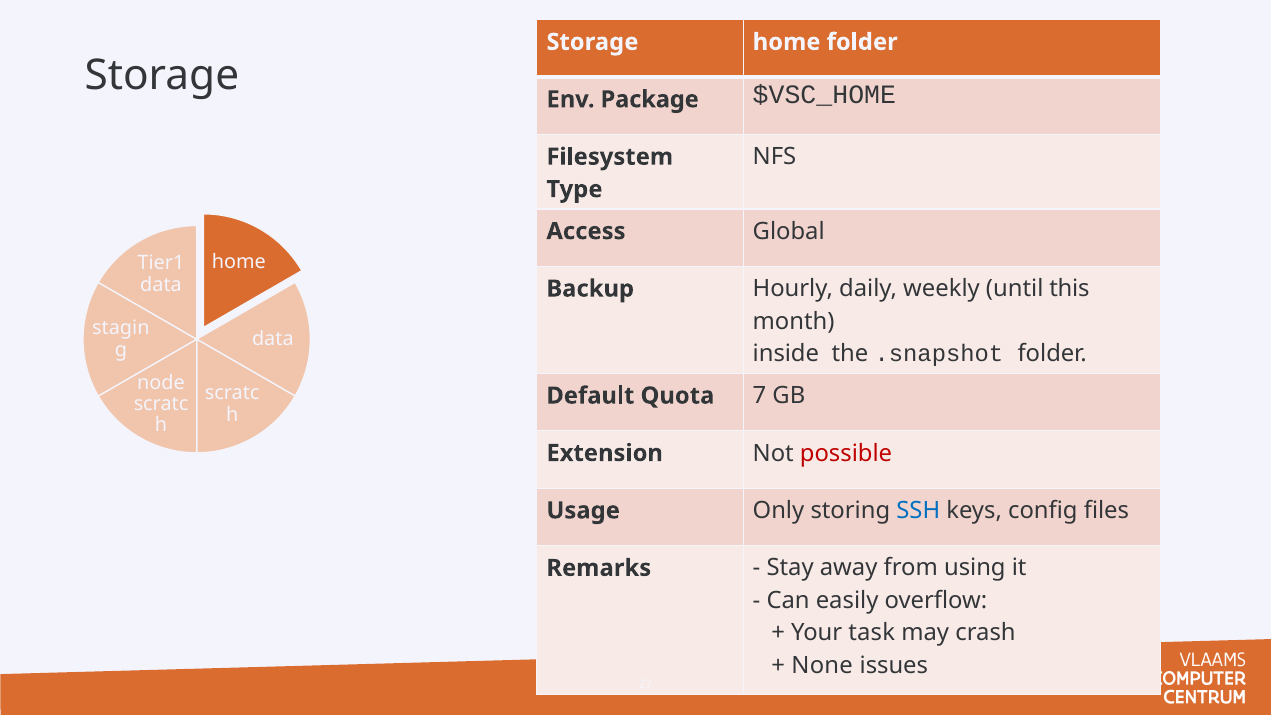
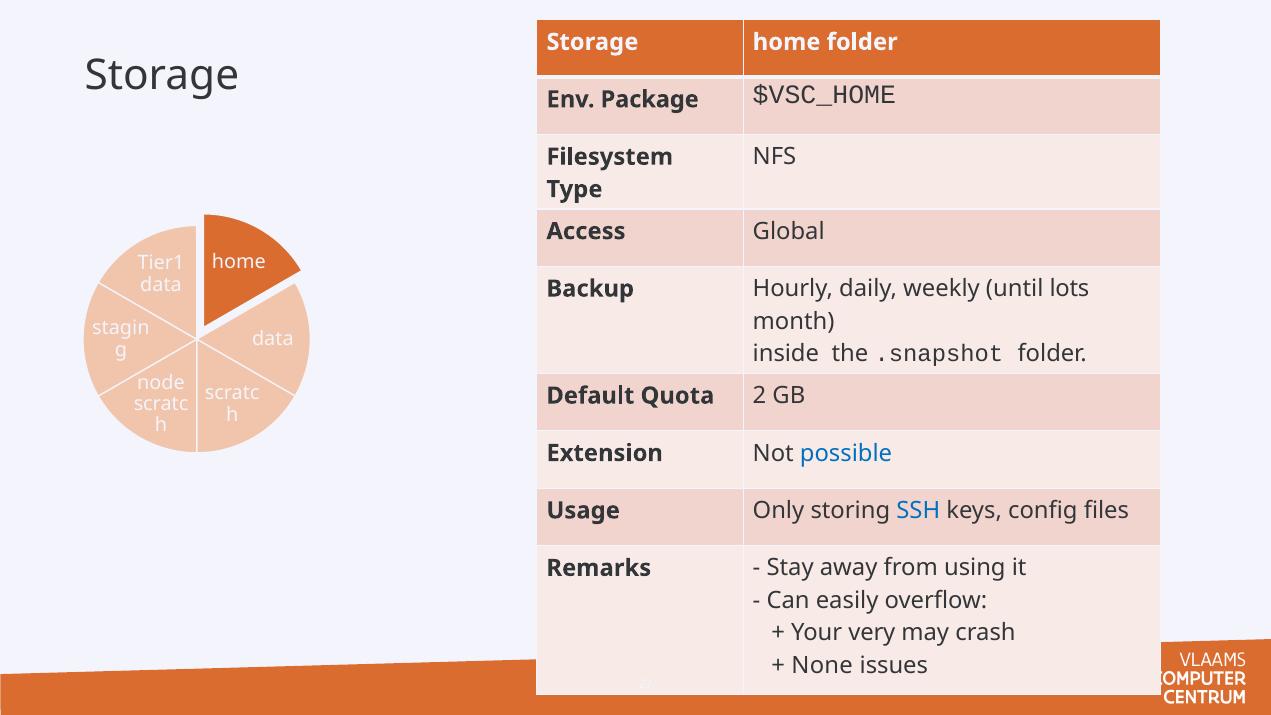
this: this -> lots
7: 7 -> 2
possible colour: red -> blue
task: task -> very
